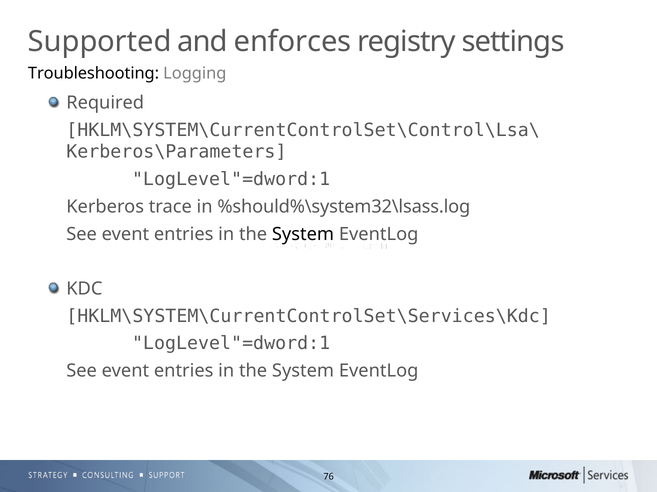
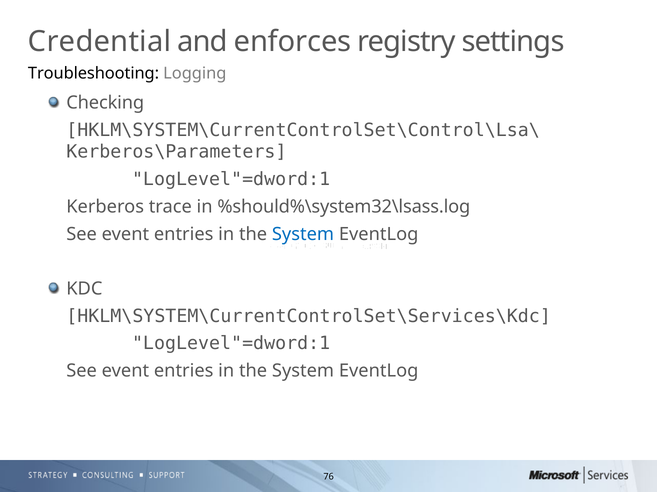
Supported: Supported -> Credential
Required: Required -> Checking
System at (303, 234) colour: black -> blue
